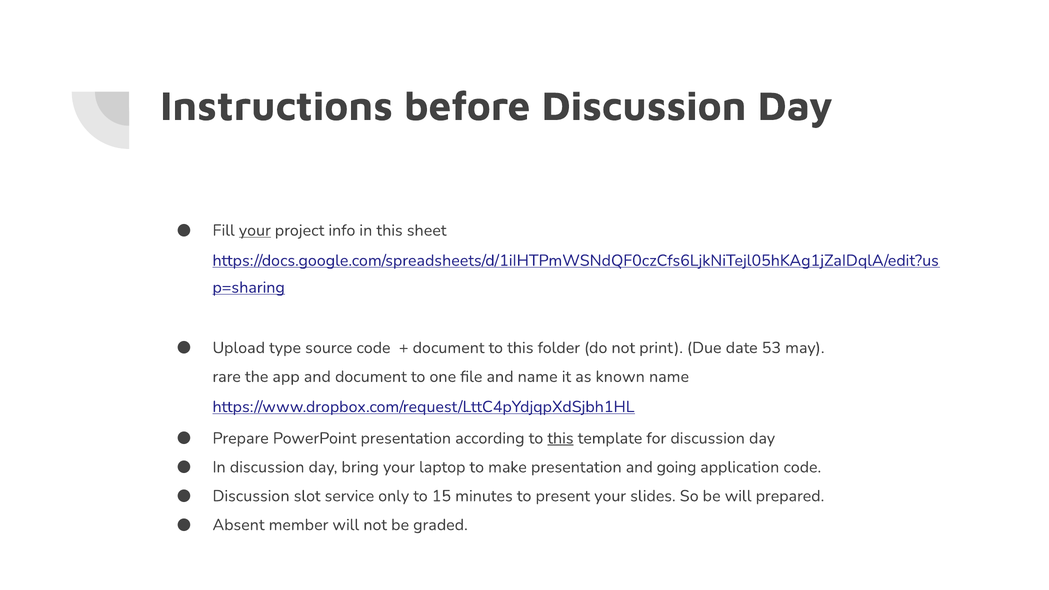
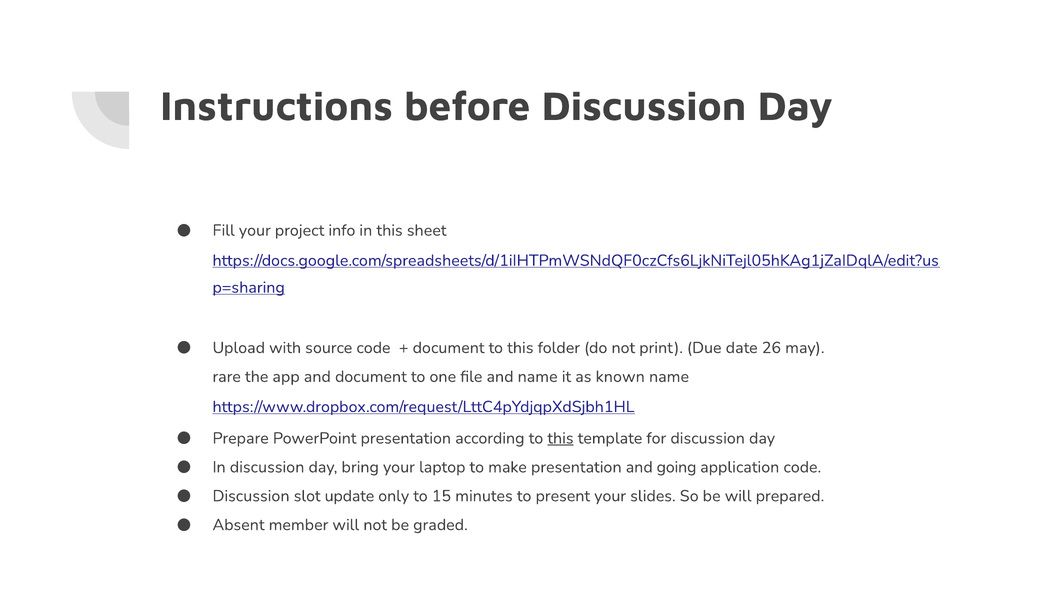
your at (255, 230) underline: present -> none
type: type -> with
53: 53 -> 26
service: service -> update
